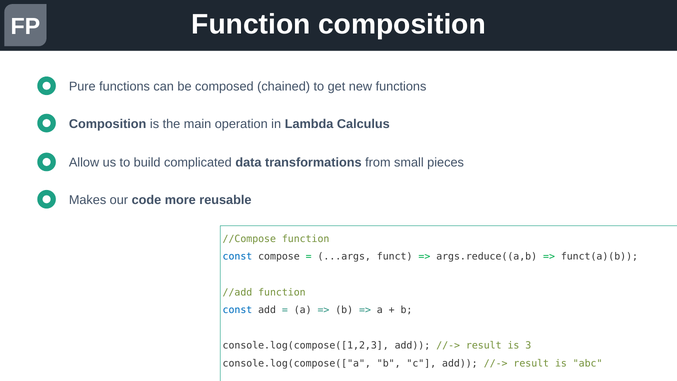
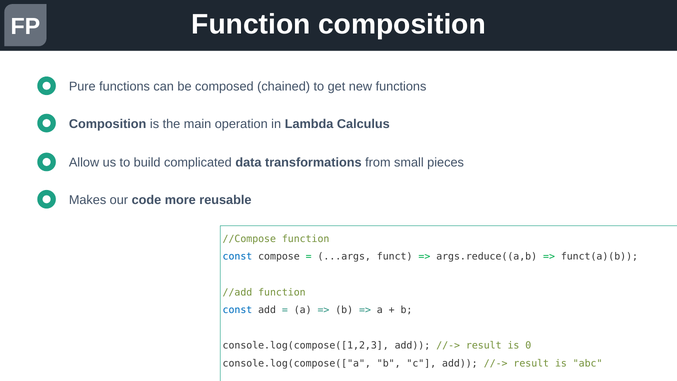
3: 3 -> 0
